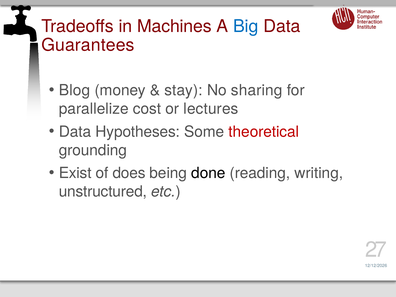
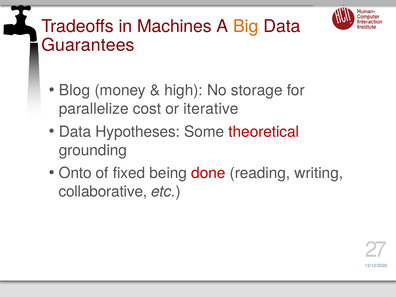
Big colour: blue -> orange
stay: stay -> high
sharing: sharing -> storage
lectures: lectures -> iterative
Exist: Exist -> Onto
does: does -> fixed
done colour: black -> red
unstructured: unstructured -> collaborative
